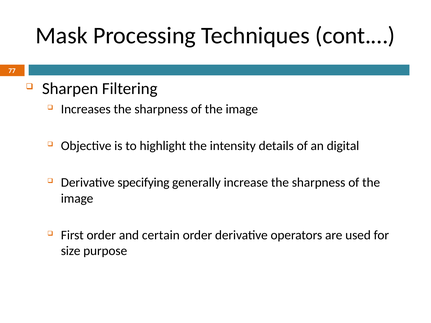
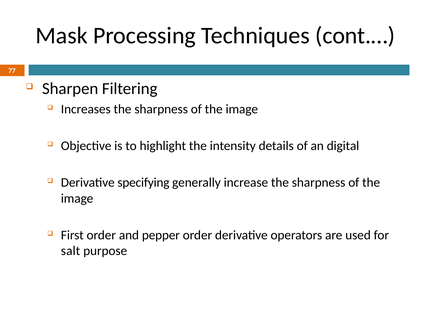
certain: certain -> pepper
size: size -> salt
